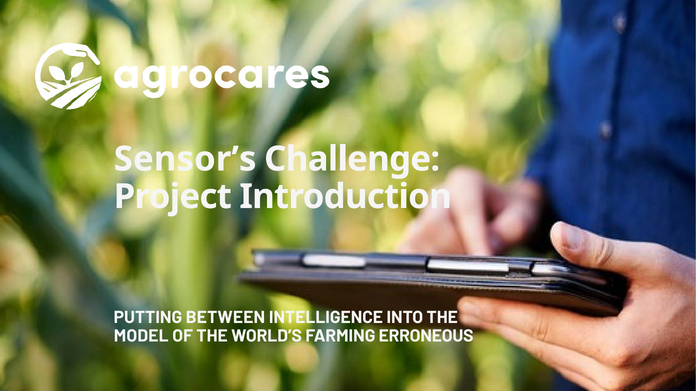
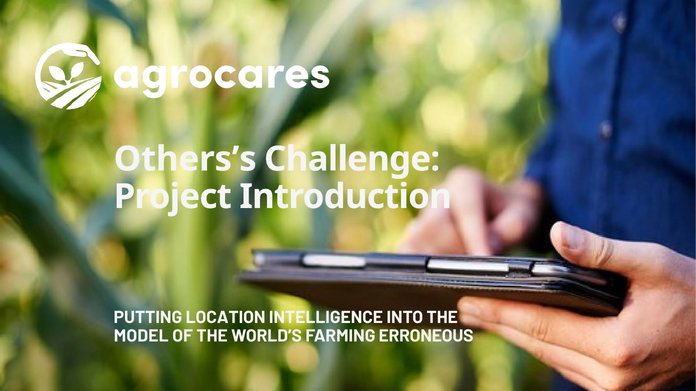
Sensor’s: Sensor’s -> Others’s
BETWEEN: BETWEEN -> LOCATION
